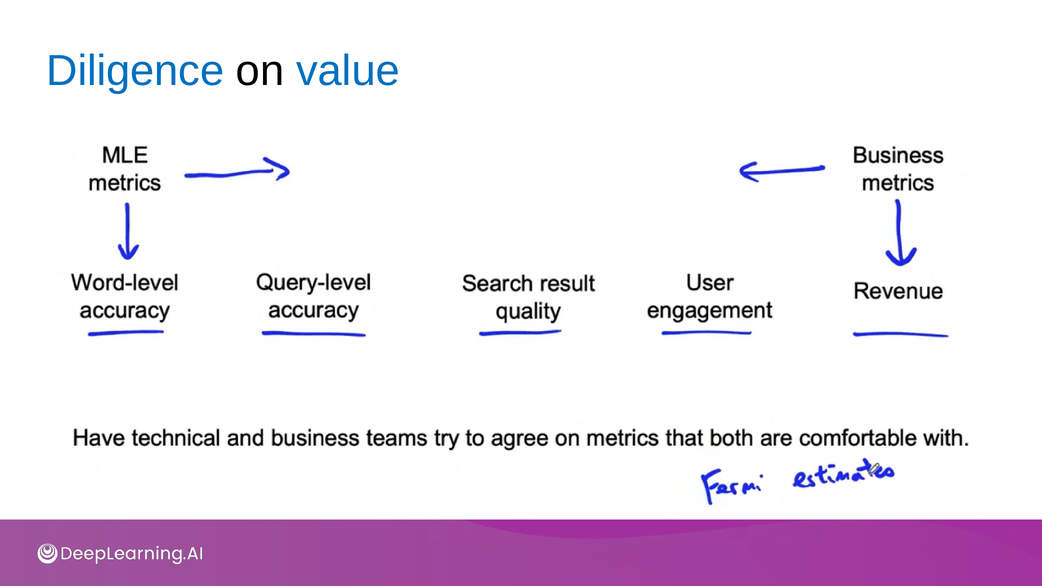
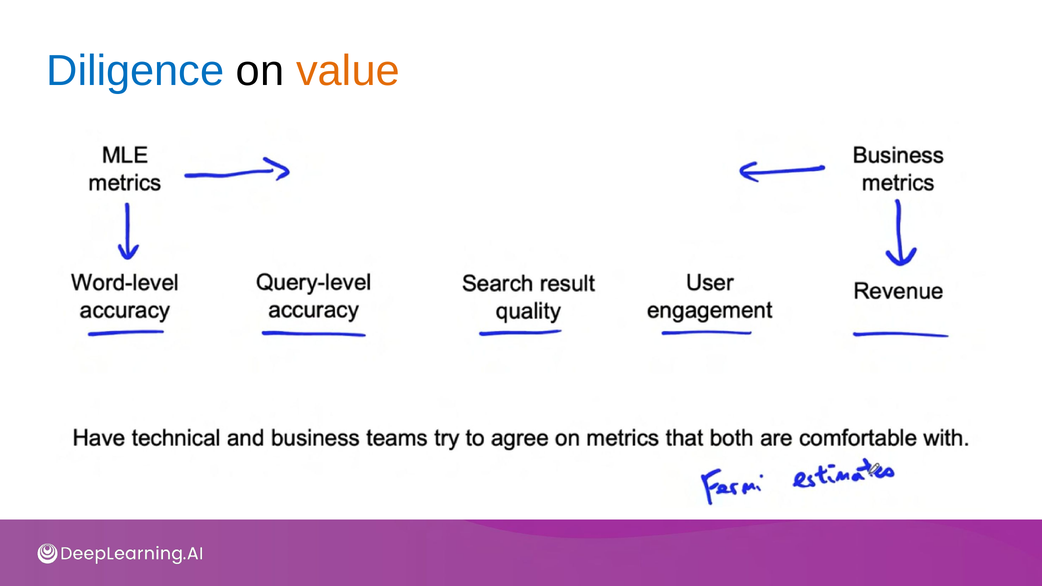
value colour: blue -> orange
